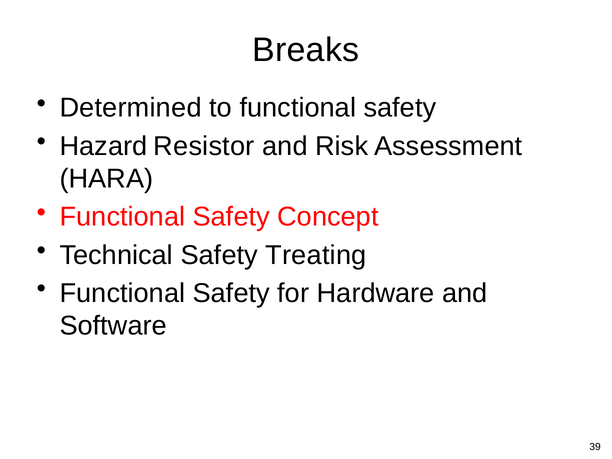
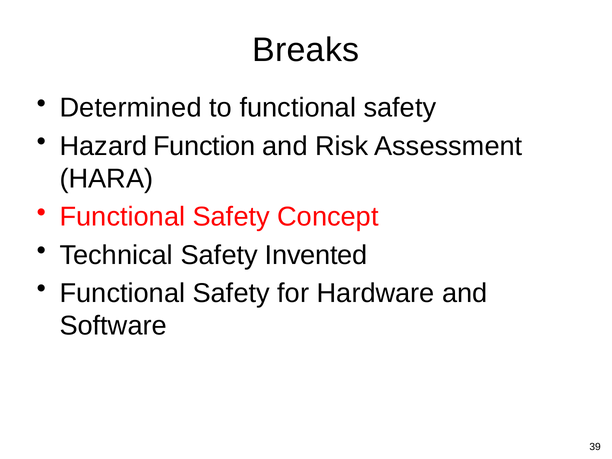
Resistor: Resistor -> Function
Treating: Treating -> Invented
